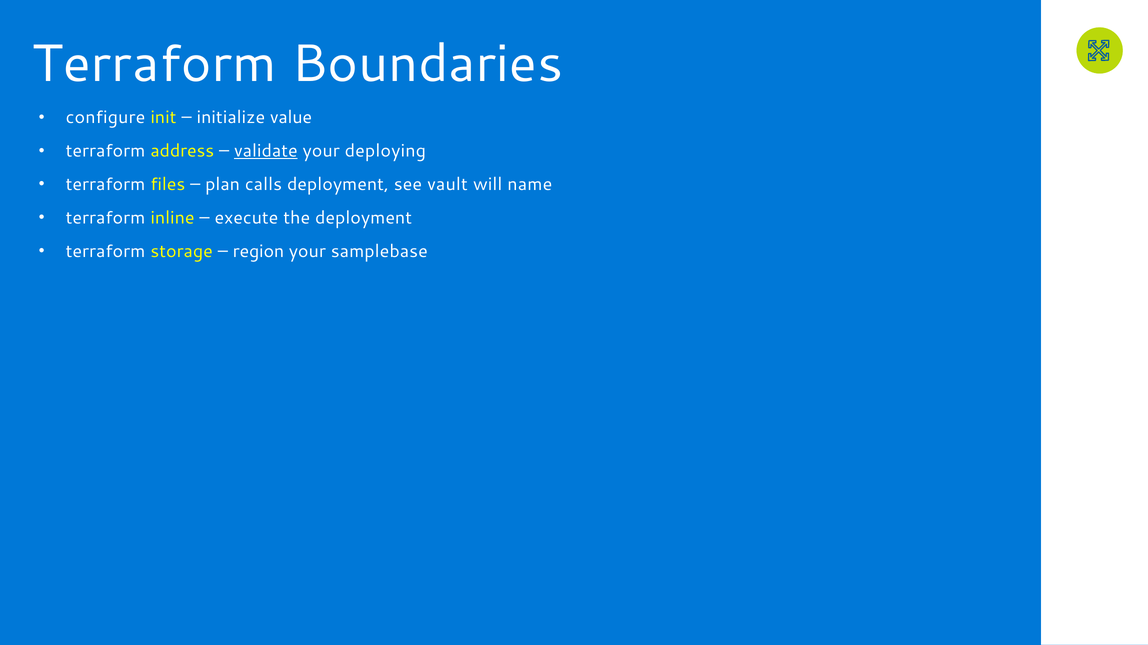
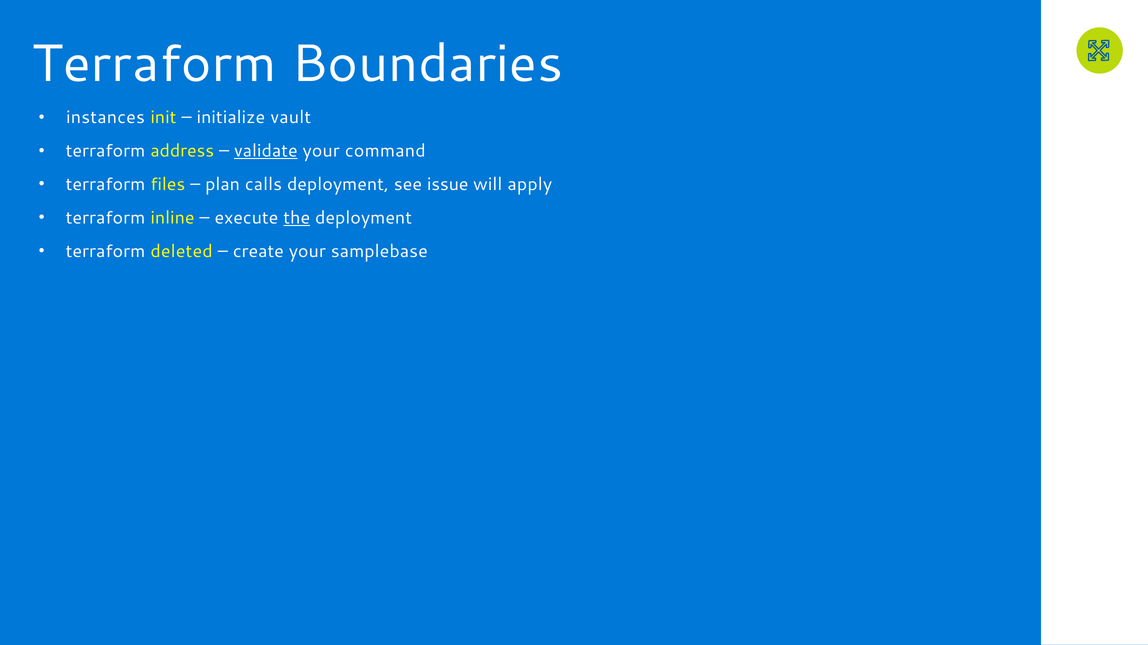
configure: configure -> instances
value: value -> vault
deploying: deploying -> command
vault: vault -> issue
name: name -> apply
the underline: none -> present
storage: storage -> deleted
region: region -> create
